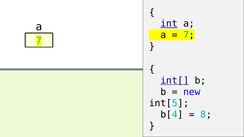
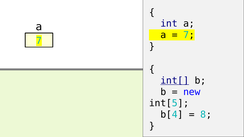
int underline: present -> none
